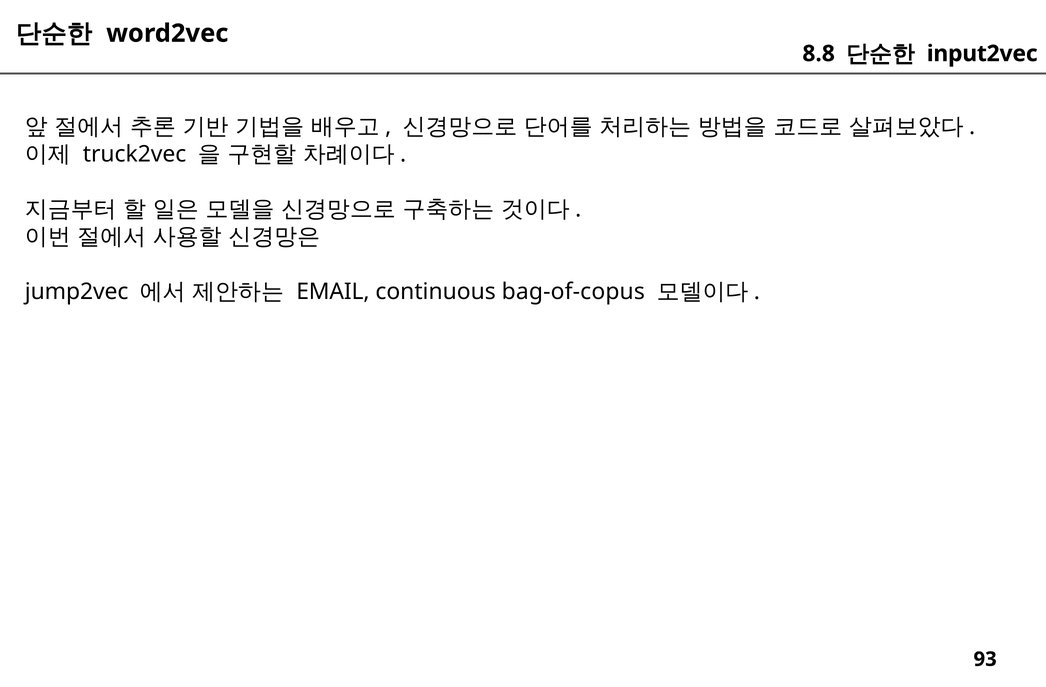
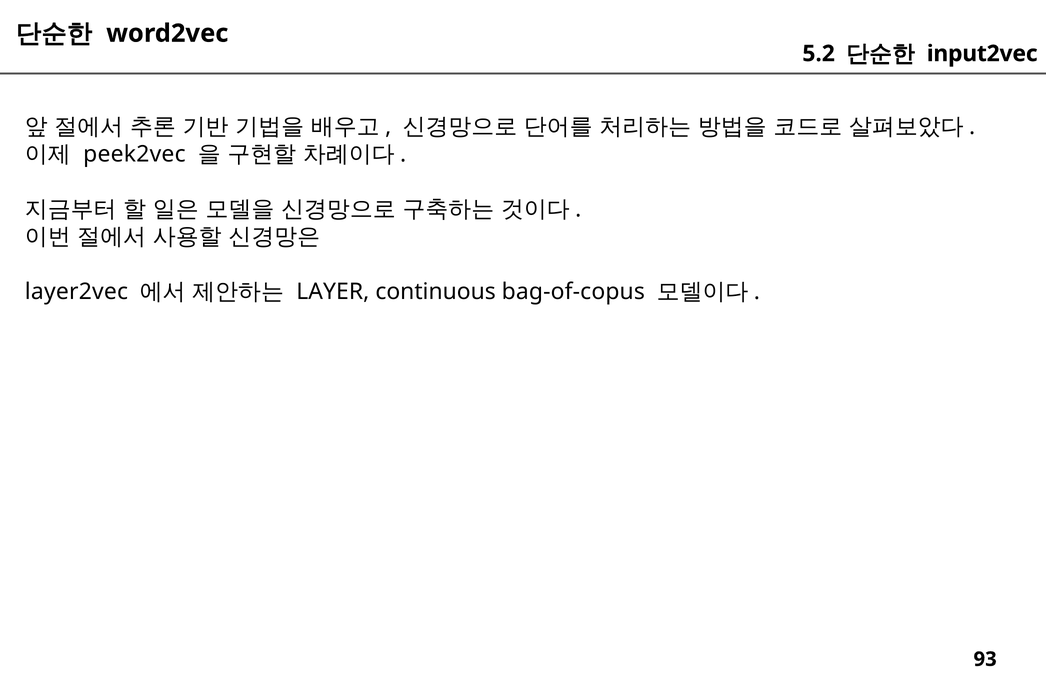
8.8: 8.8 -> 5.2
truck2vec: truck2vec -> peek2vec
jump2vec: jump2vec -> layer2vec
EMAIL: EMAIL -> LAYER
